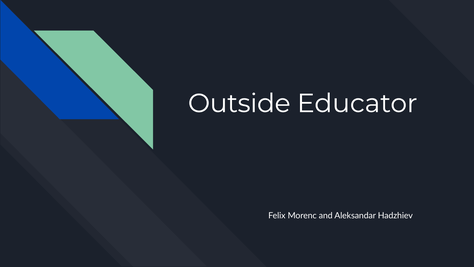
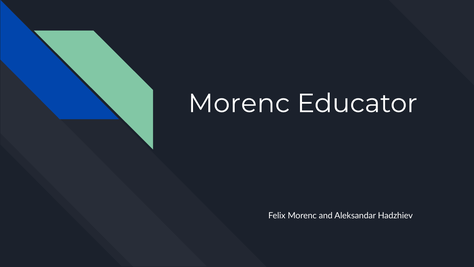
Outside at (239, 103): Outside -> Morenc
